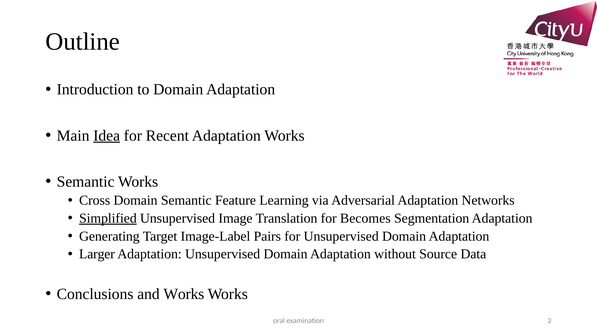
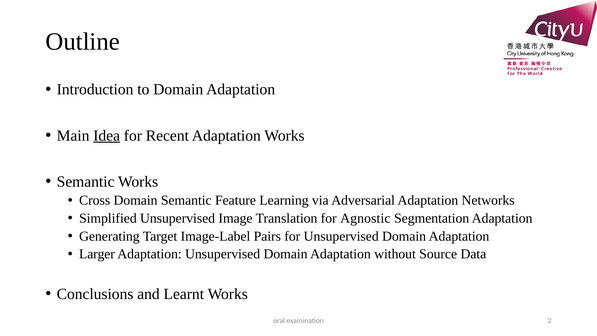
Simplified underline: present -> none
Becomes: Becomes -> Agnostic
and Works: Works -> Learnt
